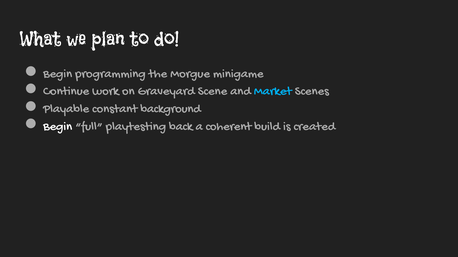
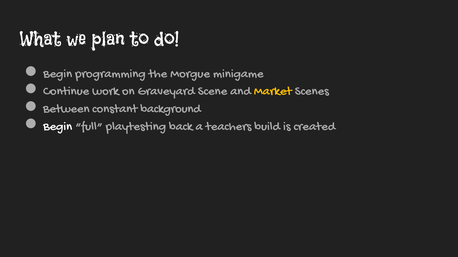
Market colour: light blue -> yellow
Playable: Playable -> Between
coherent: coherent -> teachers
